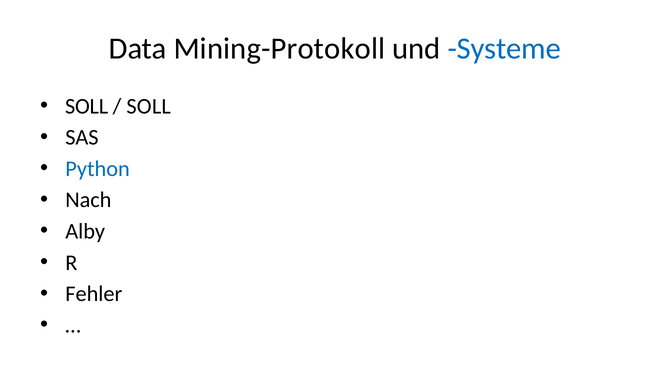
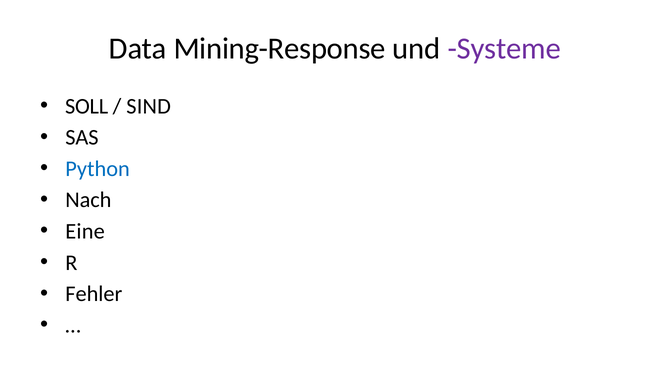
Mining-Protokoll: Mining-Protokoll -> Mining-Response
Systeme colour: blue -> purple
SOLL at (149, 106): SOLL -> SIND
Alby: Alby -> Eine
